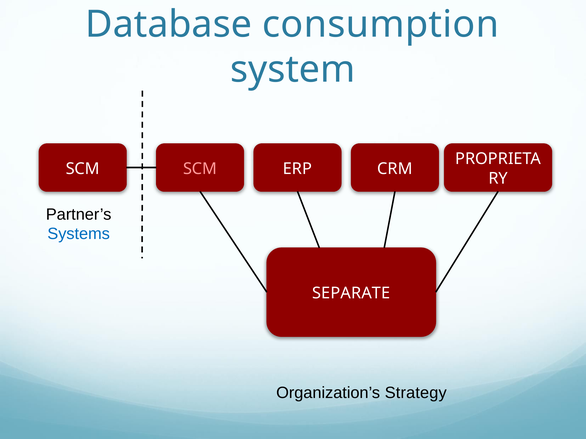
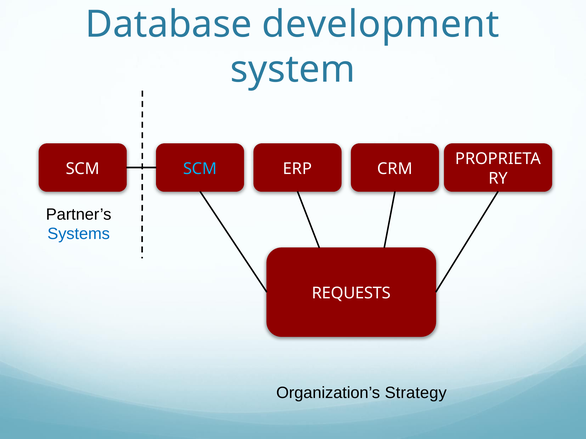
consumption: consumption -> development
SCM at (200, 169) colour: pink -> light blue
SEPARATE: SEPARATE -> REQUESTS
